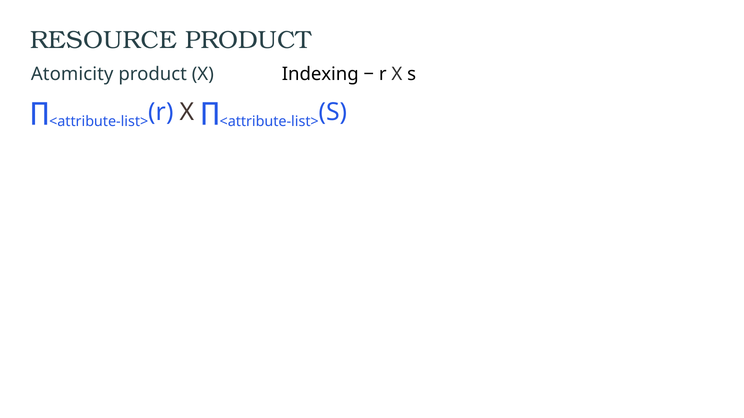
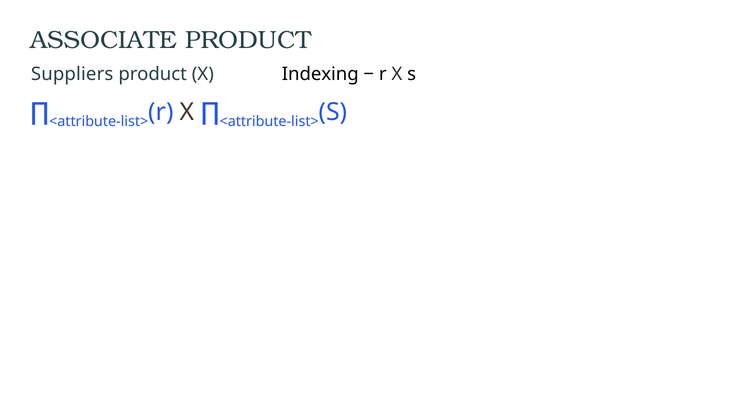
RESOURCE: RESOURCE -> ASSOCIATE
Atomicity: Atomicity -> Suppliers
